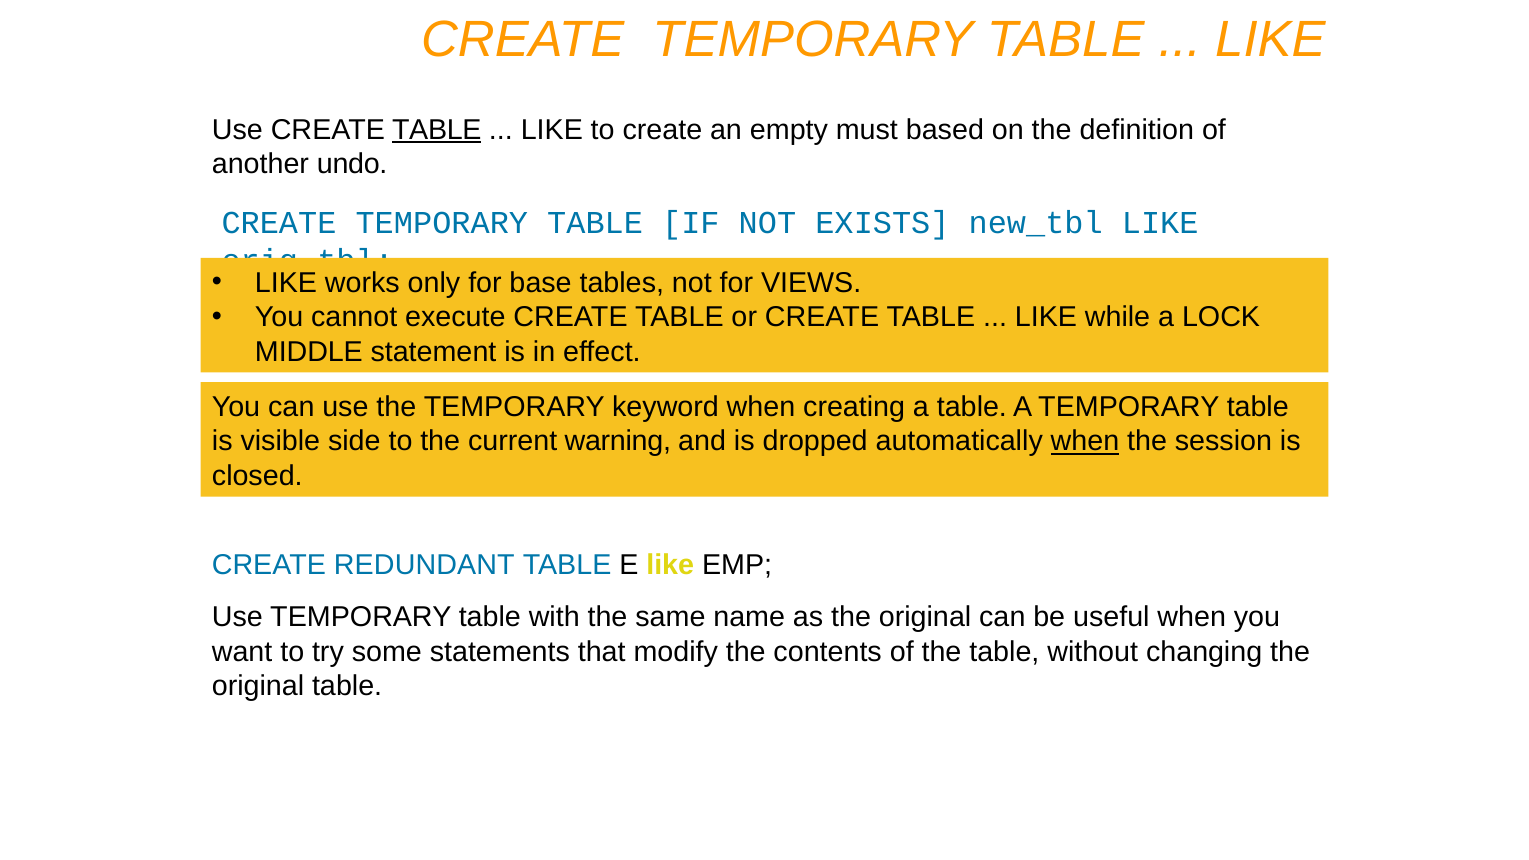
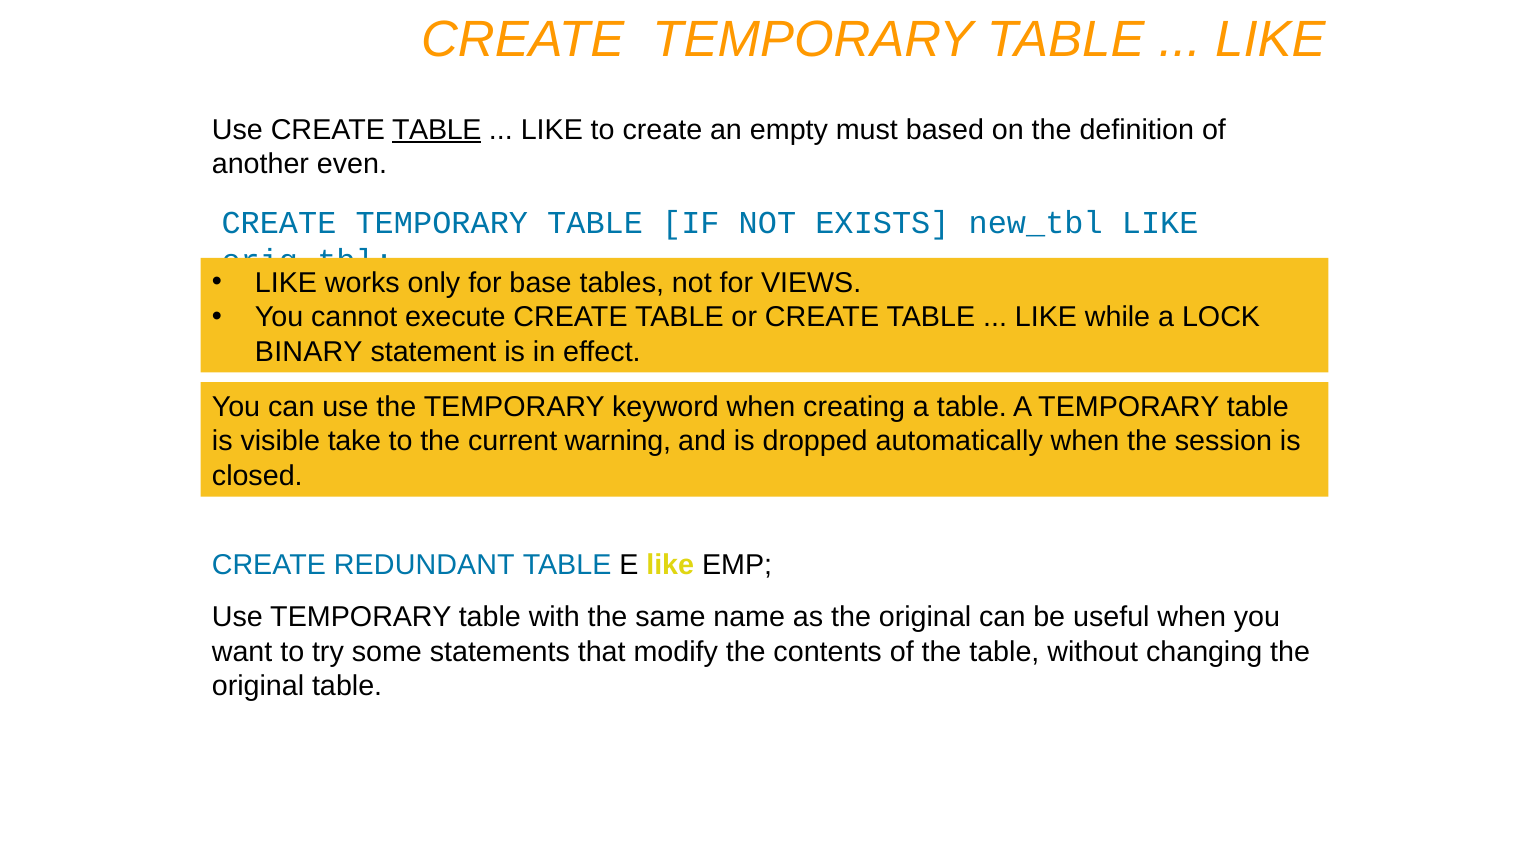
undo: undo -> even
MIDDLE: MIDDLE -> BINARY
side: side -> take
when at (1085, 441) underline: present -> none
